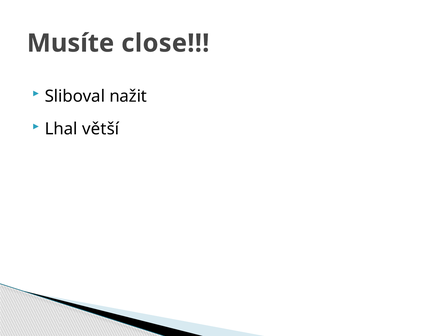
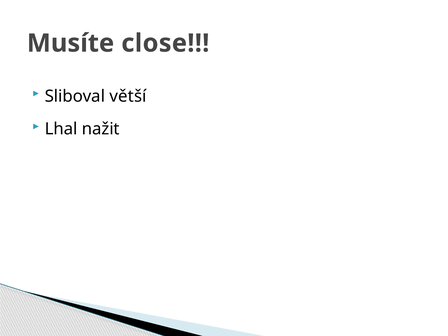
nažit: nažit -> větší
větší: větší -> nažit
